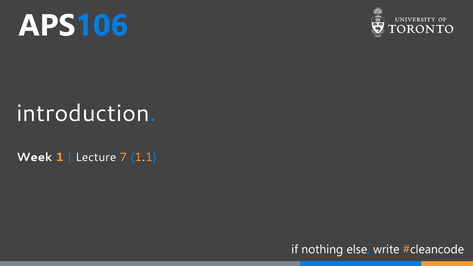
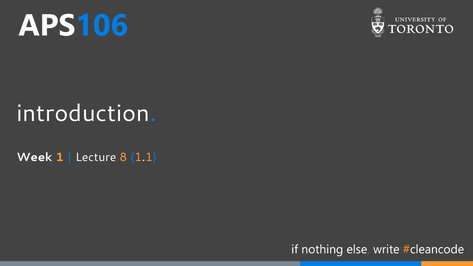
7: 7 -> 8
